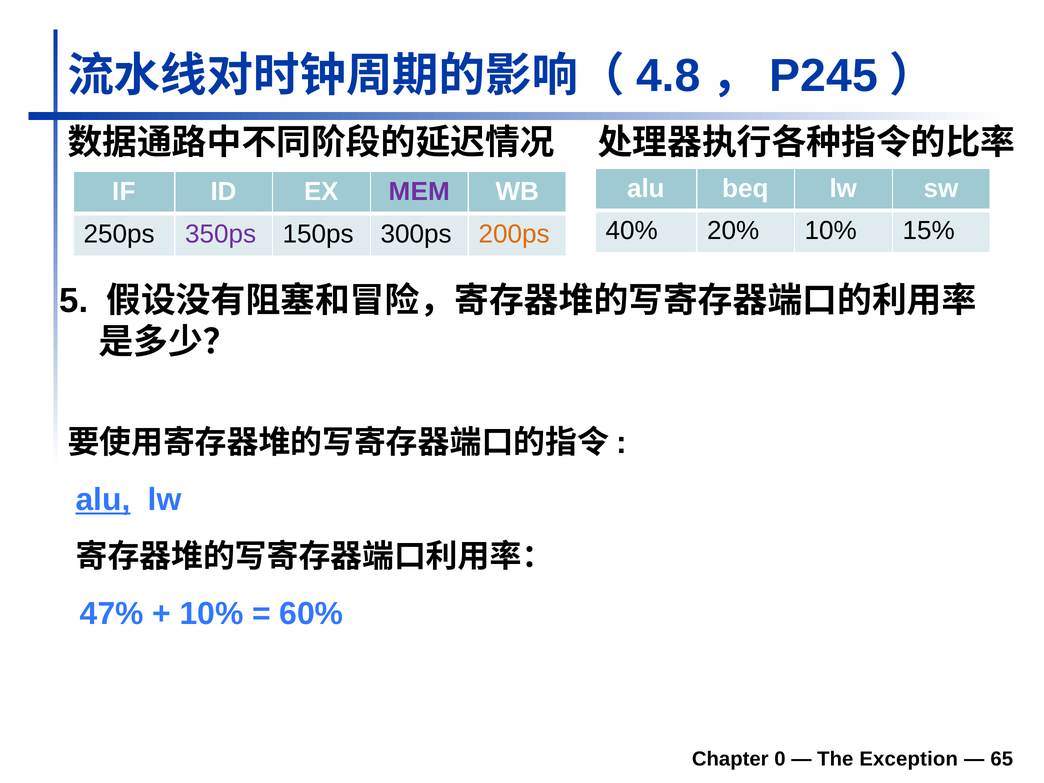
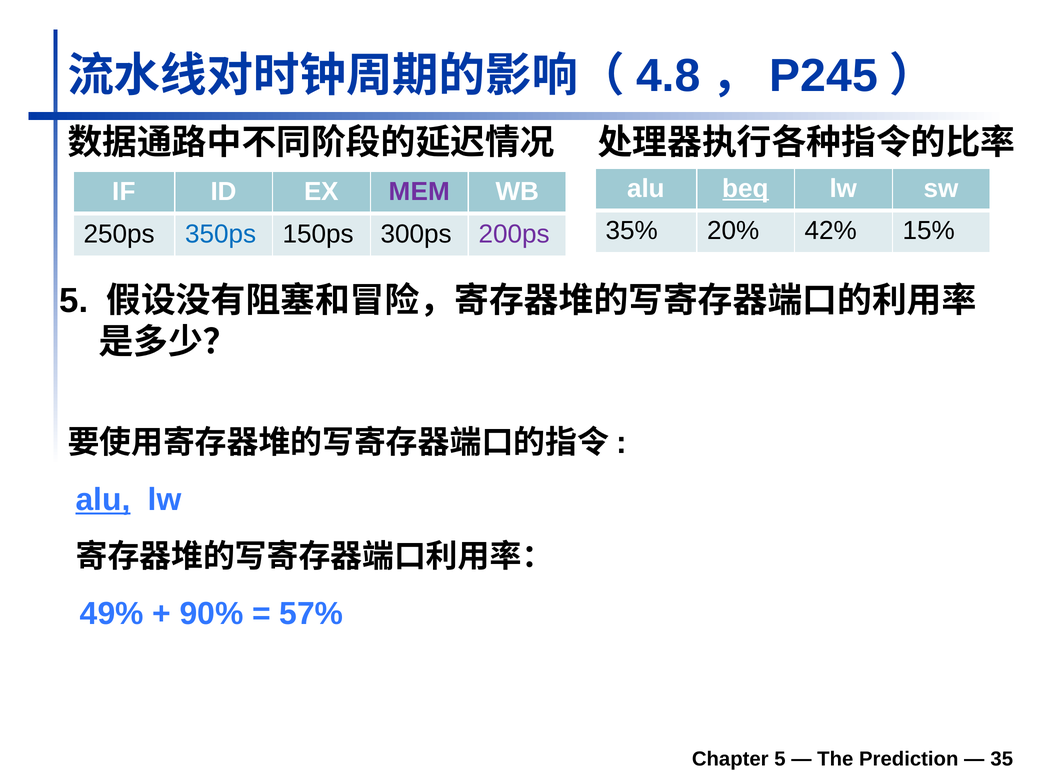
beq underline: none -> present
40%: 40% -> 35%
20% 10%: 10% -> 42%
350ps colour: purple -> blue
200ps colour: orange -> purple
47%: 47% -> 49%
10% at (211, 614): 10% -> 90%
60%: 60% -> 57%
Chapter 0: 0 -> 5
Exception: Exception -> Prediction
65: 65 -> 35
